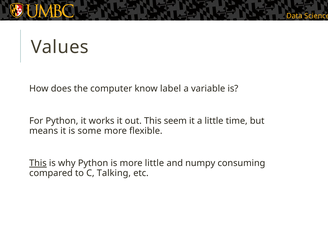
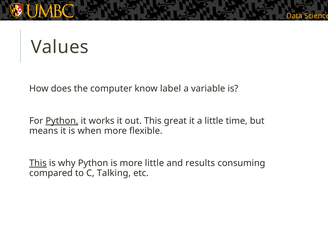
Python at (62, 121) underline: none -> present
seem: seem -> great
some: some -> when
numpy: numpy -> results
